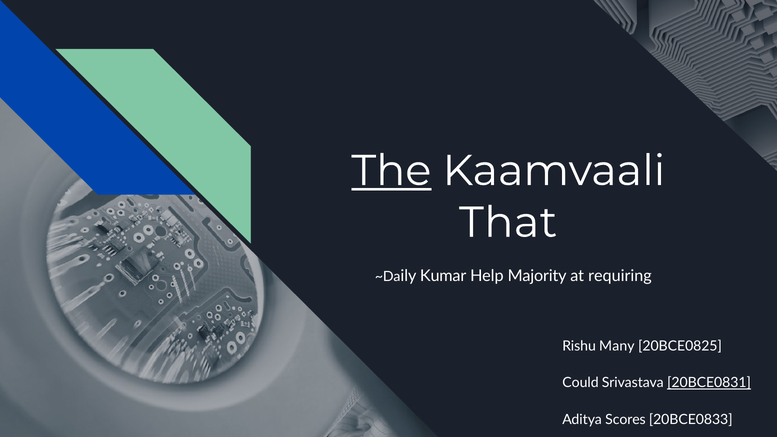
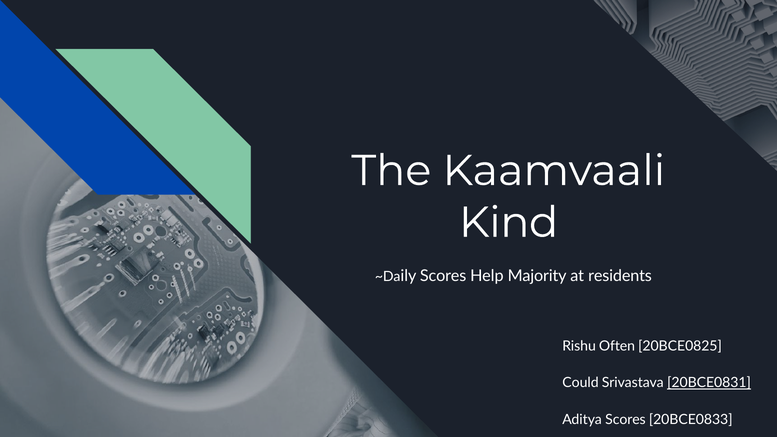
The underline: present -> none
That: That -> Kind
~Daily Kumar: Kumar -> Scores
requiring: requiring -> residents
Many: Many -> Often
